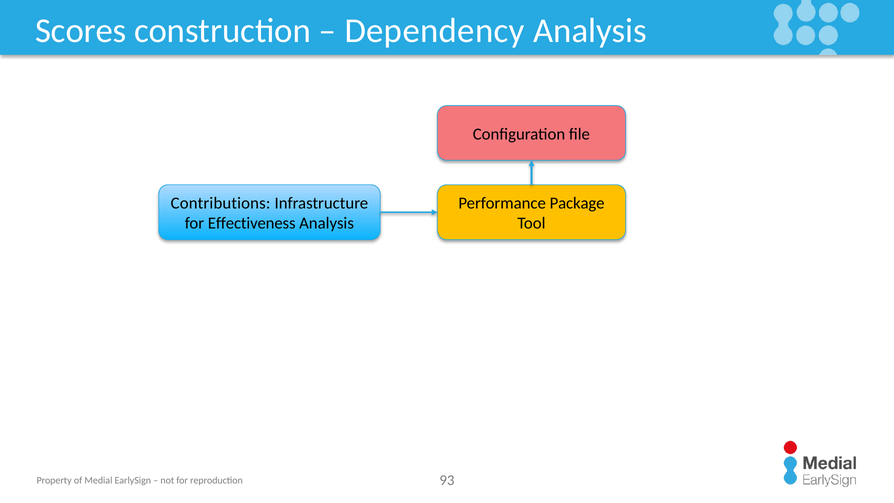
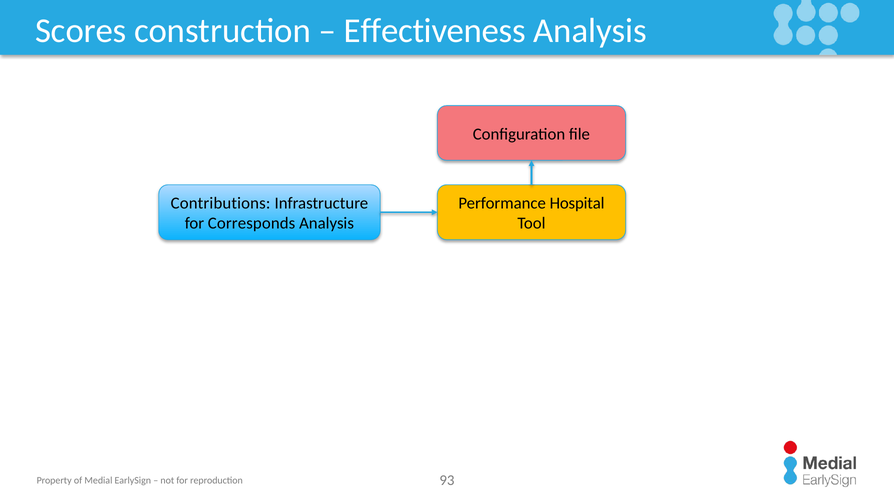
Dependency: Dependency -> Effectiveness
Package: Package -> Hospital
Effectiveness: Effectiveness -> Corresponds
